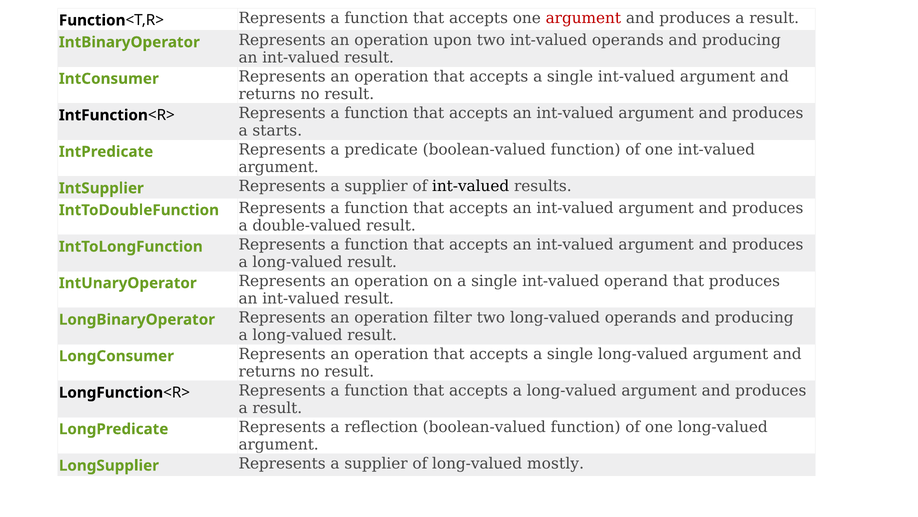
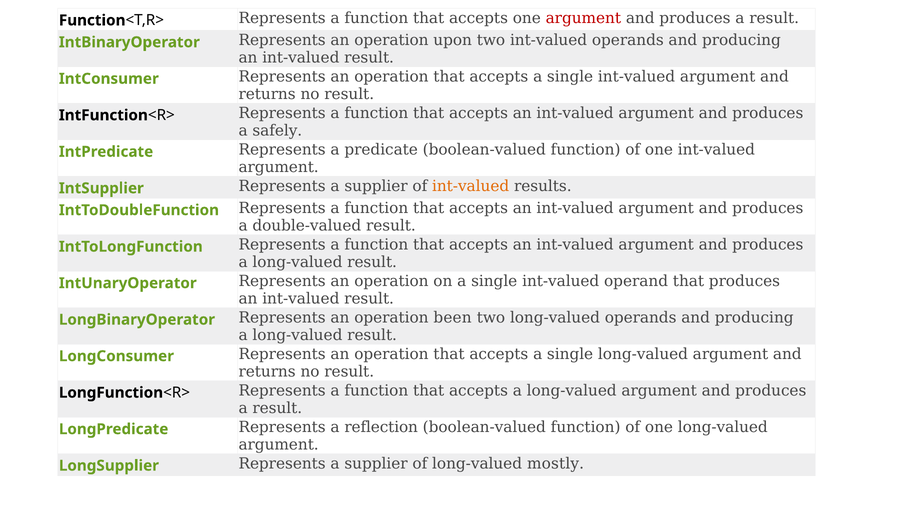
starts: starts -> safely
int-valued at (471, 186) colour: black -> orange
filter: filter -> been
